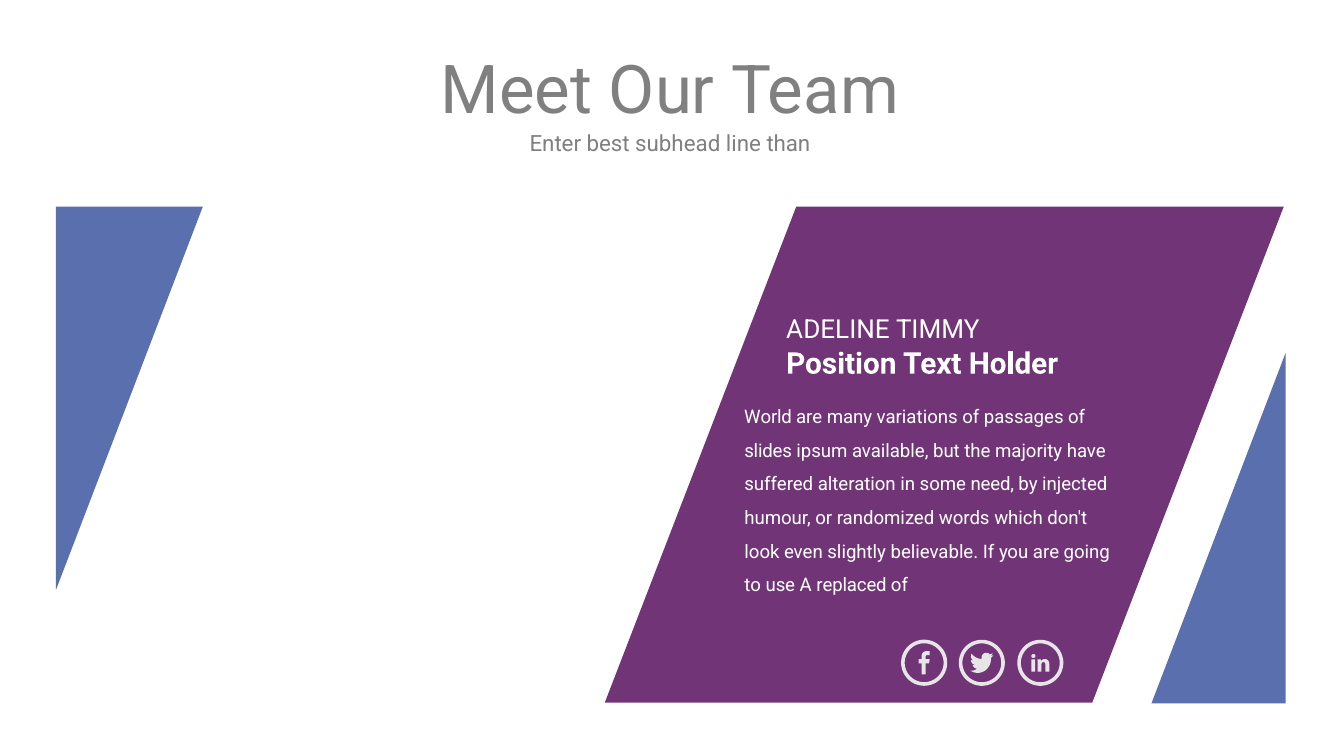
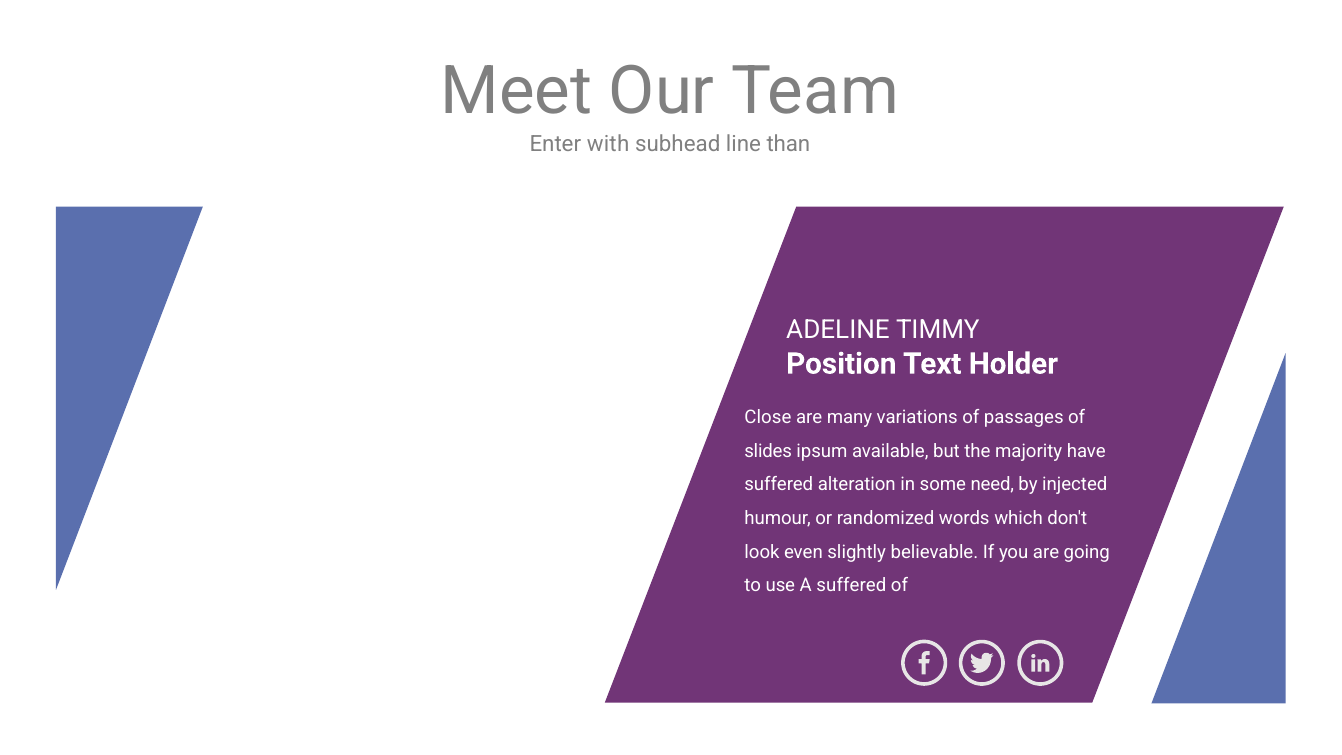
best: best -> with
World: World -> Close
A replaced: replaced -> suffered
